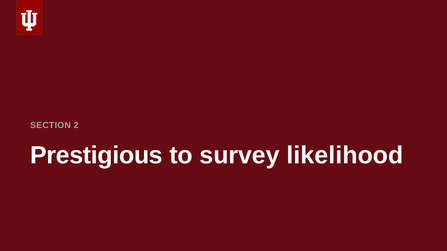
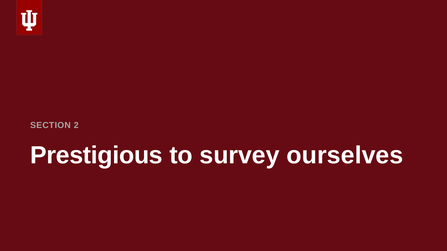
likelihood: likelihood -> ourselves
